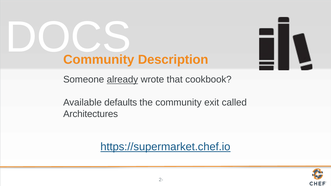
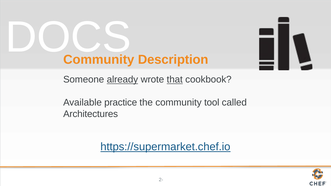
that underline: none -> present
defaults: defaults -> practice
exit: exit -> tool
